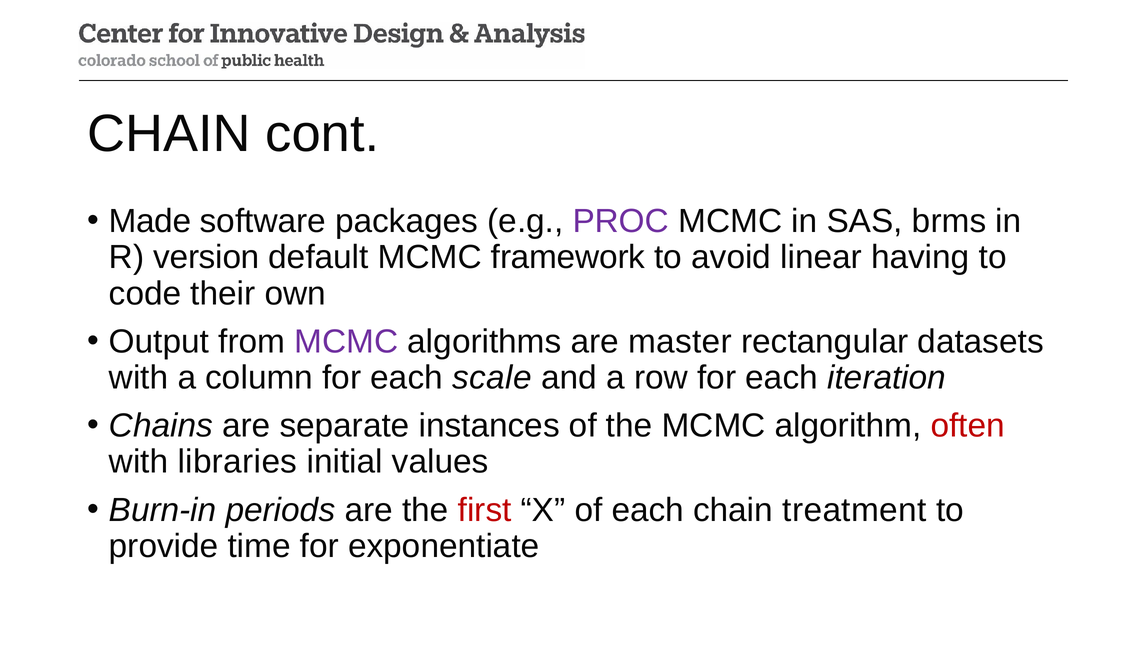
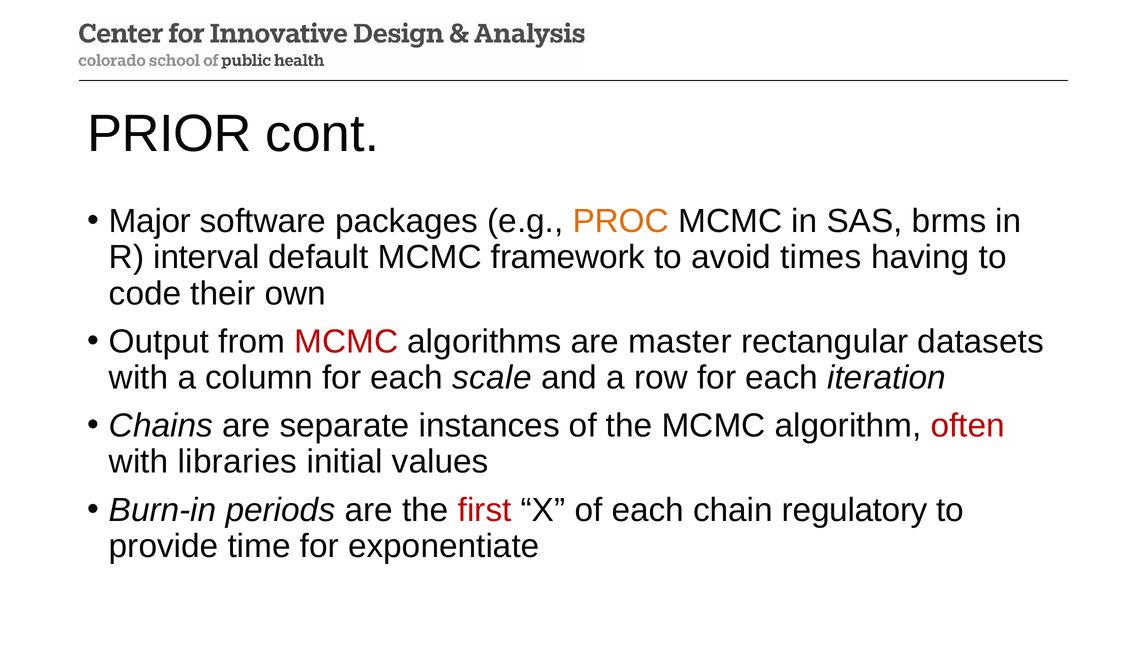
CHAIN at (169, 134): CHAIN -> PRIOR
Made: Made -> Major
PROC colour: purple -> orange
version: version -> interval
linear: linear -> times
MCMC at (346, 342) colour: purple -> red
treatment: treatment -> regulatory
